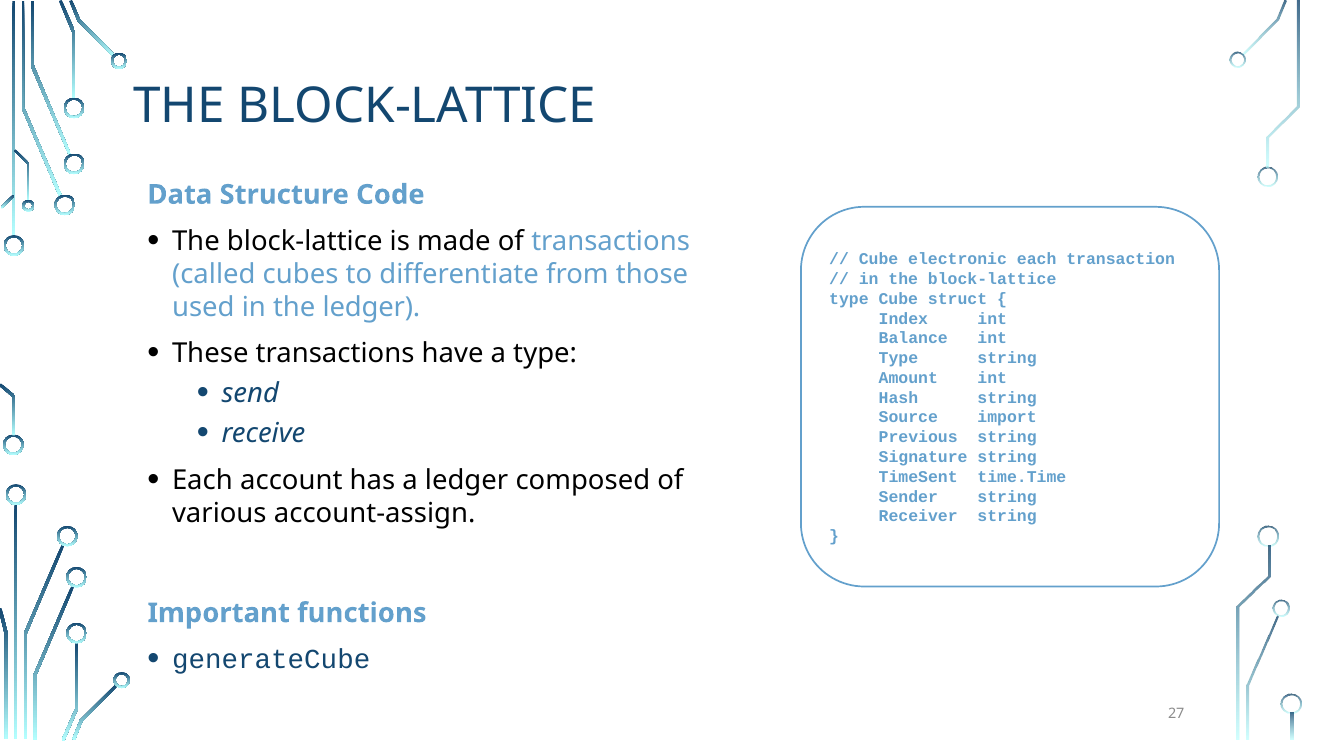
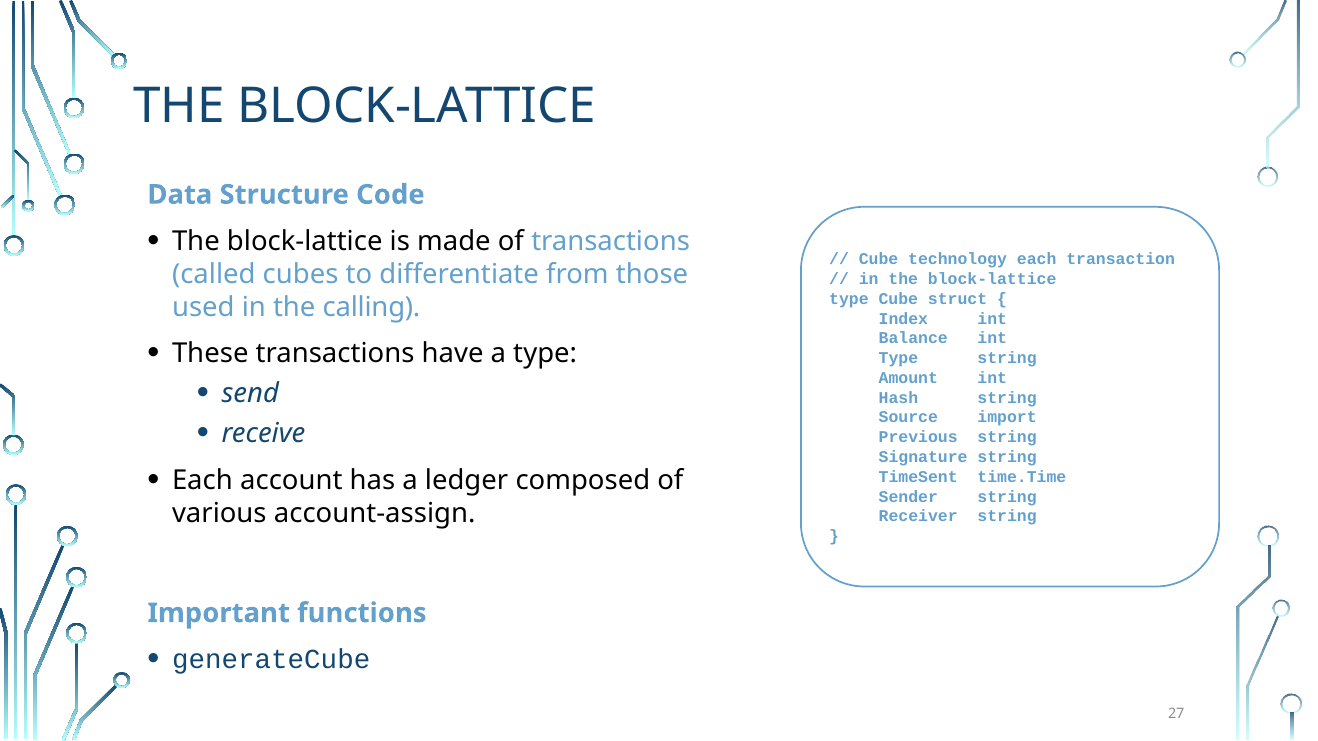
electronic: electronic -> technology
the ledger: ledger -> calling
